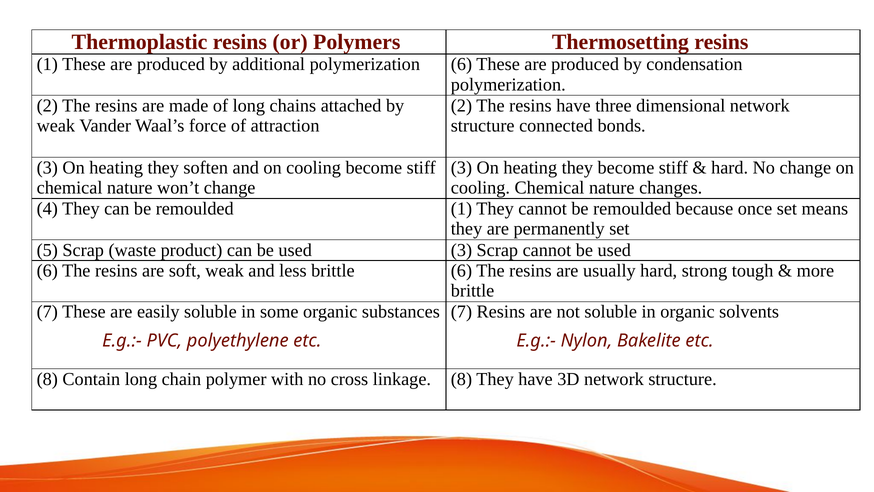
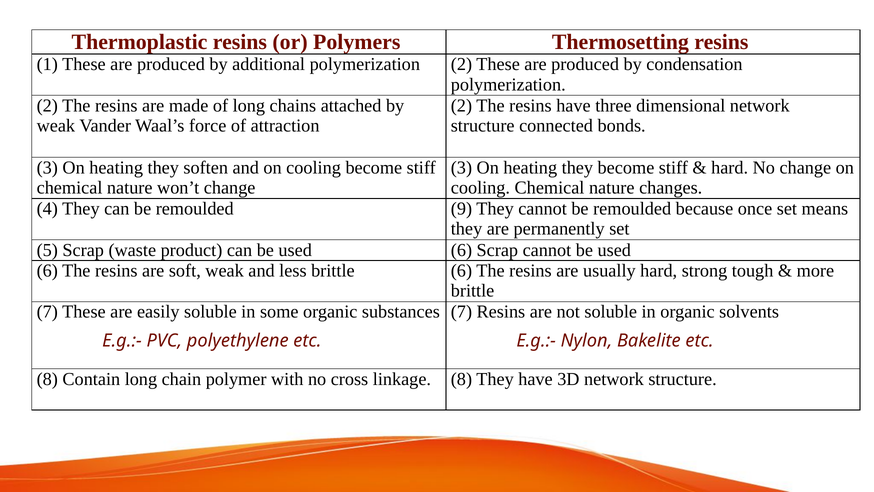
additional polymerization 6: 6 -> 2
remoulded 1: 1 -> 9
can be used 3: 3 -> 6
